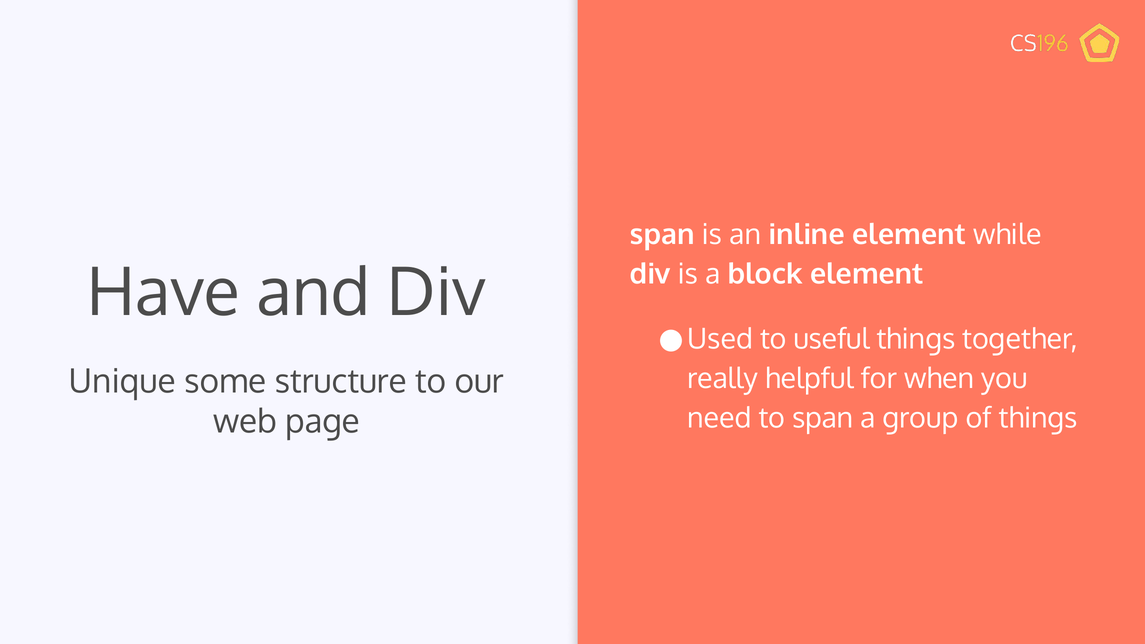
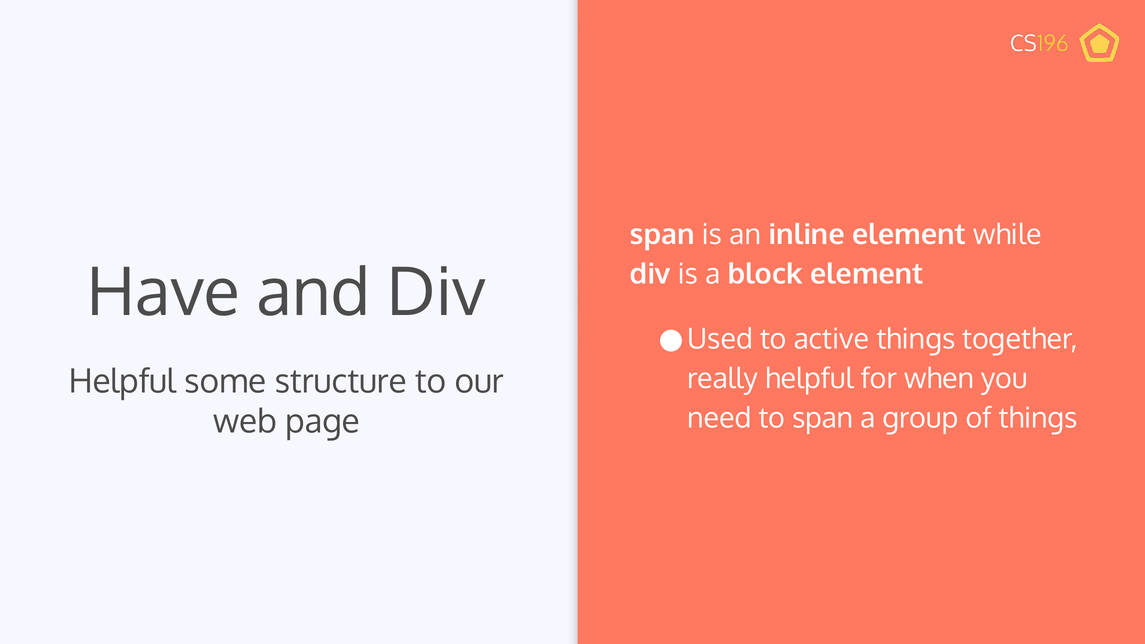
useful: useful -> active
Unique at (122, 382): Unique -> Helpful
